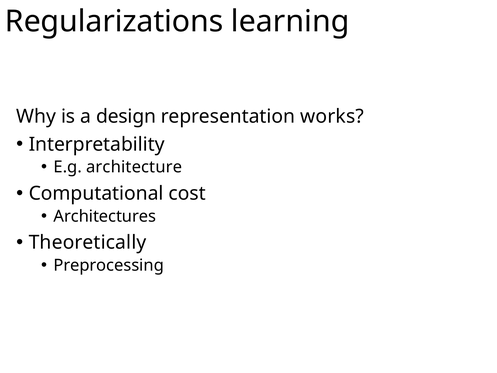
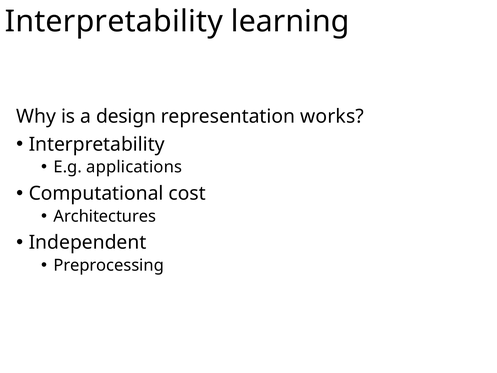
Regularizations at (114, 22): Regularizations -> Interpretability
architecture: architecture -> applications
Theoretically: Theoretically -> Independent
